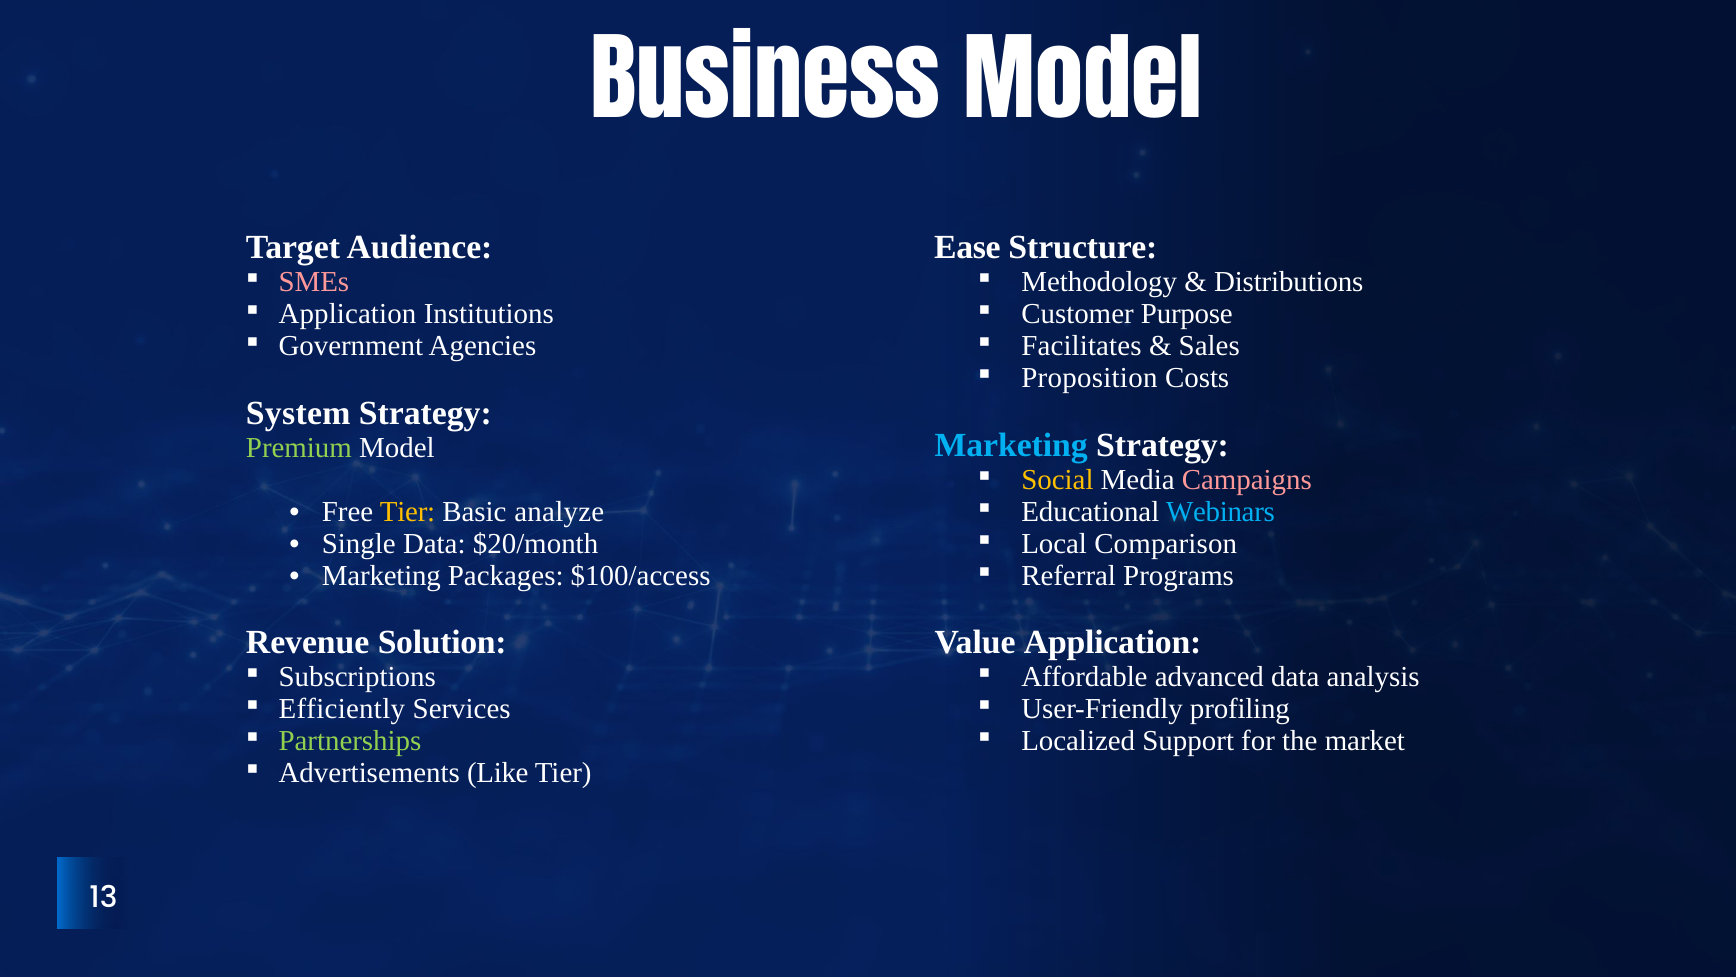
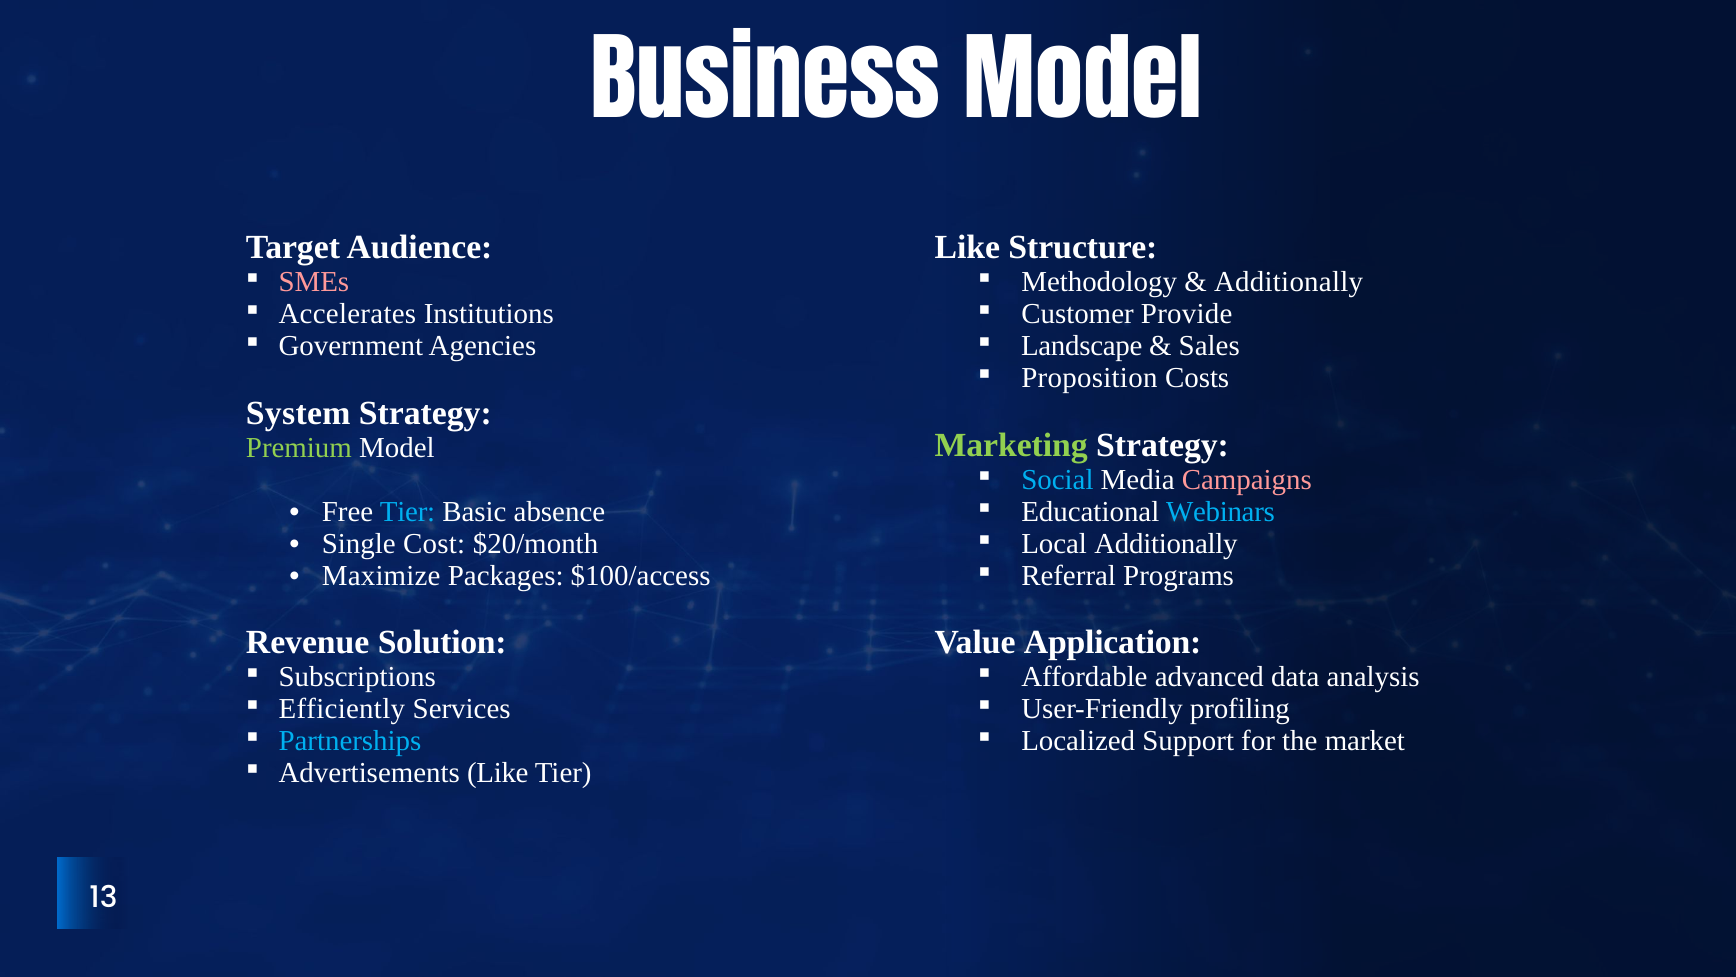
Ease at (967, 248): Ease -> Like
Distributions at (1289, 282): Distributions -> Additionally
Application at (347, 314): Application -> Accelerates
Purpose: Purpose -> Provide
Facilitates: Facilitates -> Landscape
Marketing at (1011, 445) colour: light blue -> light green
Social colour: yellow -> light blue
Tier at (408, 511) colour: yellow -> light blue
analyze: analyze -> absence
Local Comparison: Comparison -> Additionally
Single Data: Data -> Cost
Marketing at (381, 575): Marketing -> Maximize
Partnerships colour: light green -> light blue
